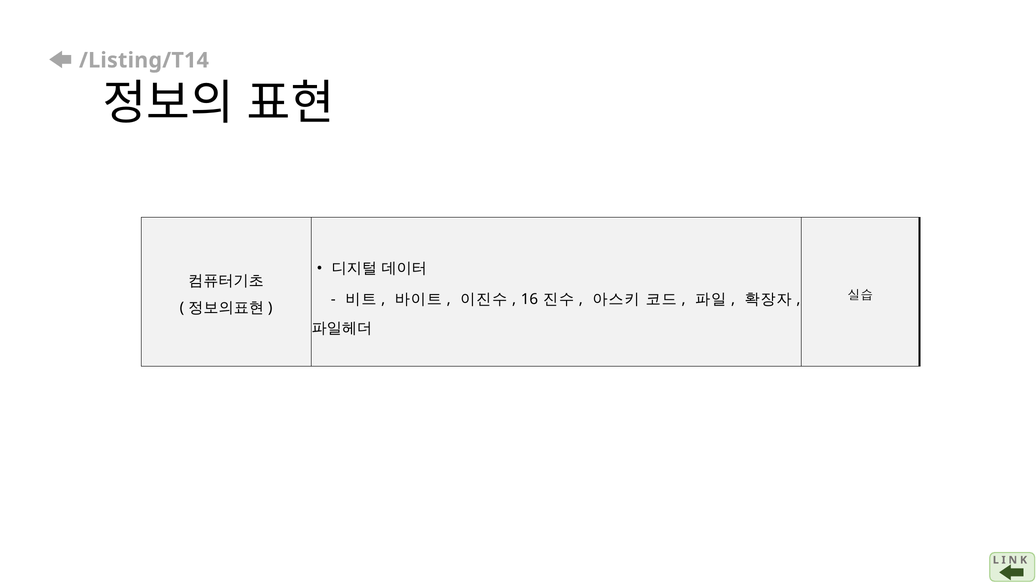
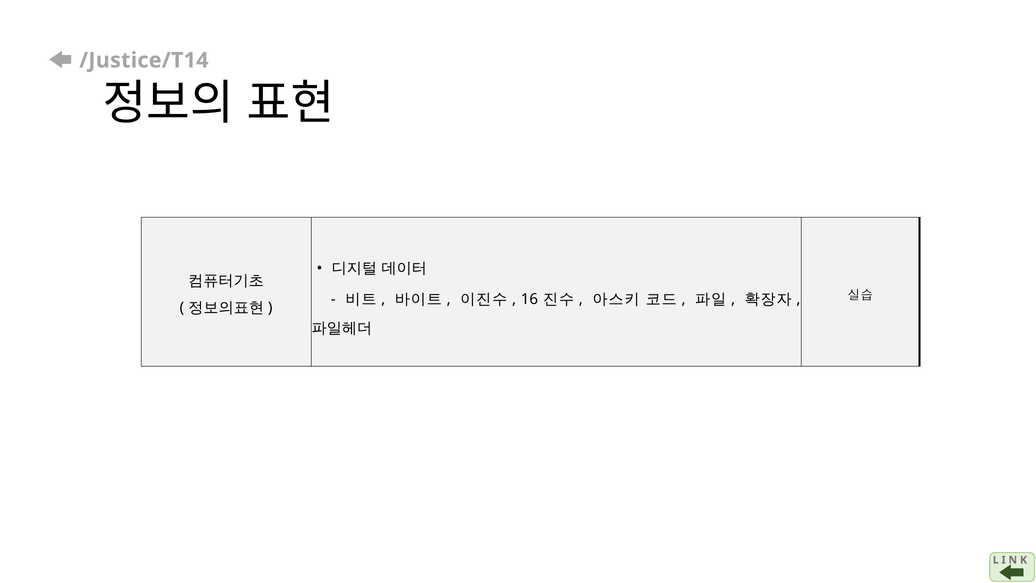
/Listing/T14: /Listing/T14 -> /Justice/T14
